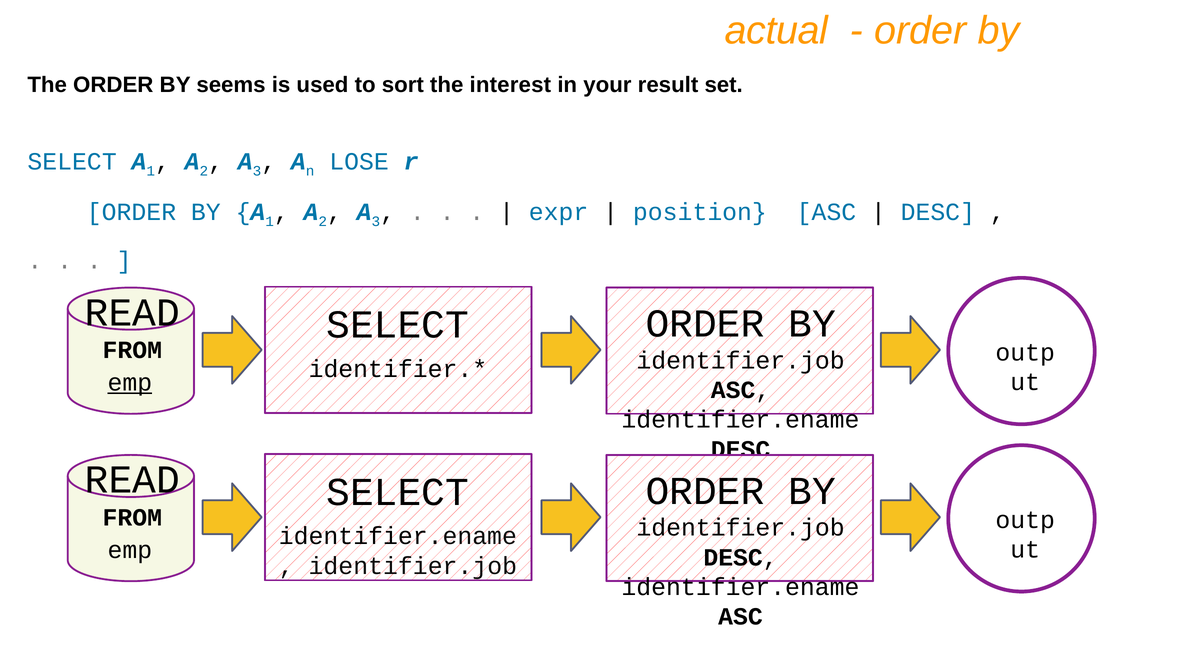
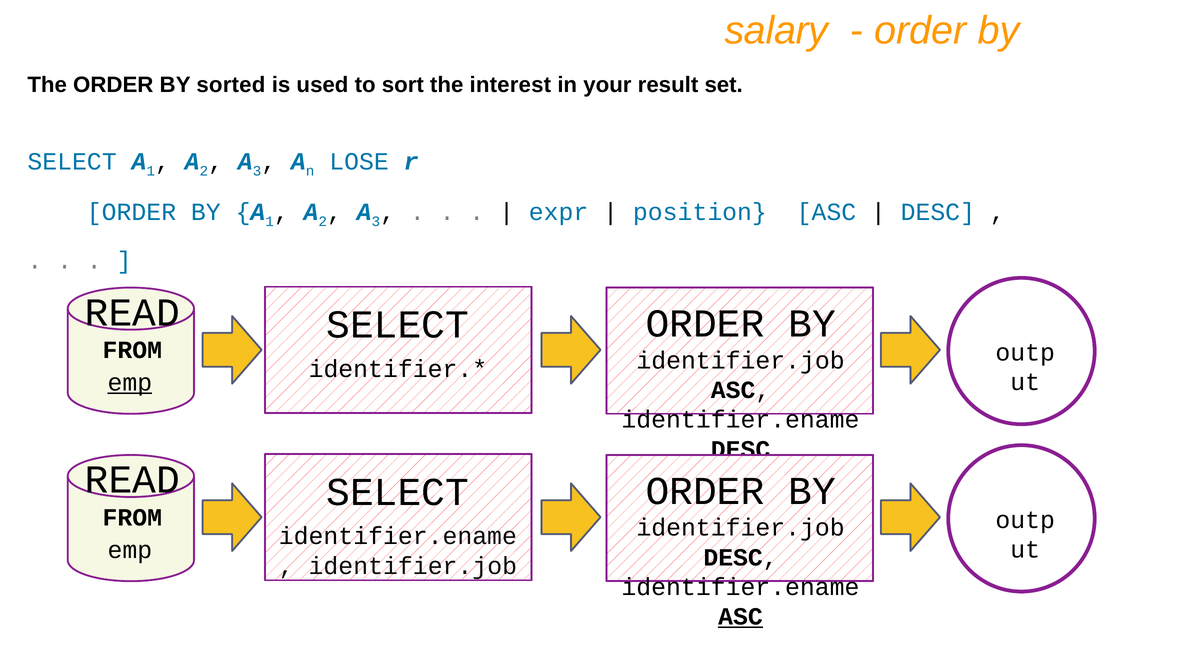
actual: actual -> salary
seems: seems -> sorted
ASC at (741, 617) underline: none -> present
